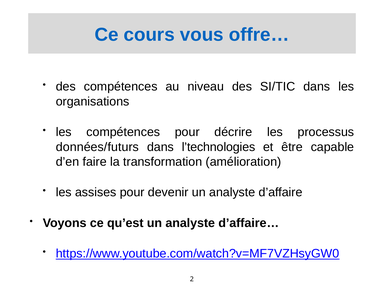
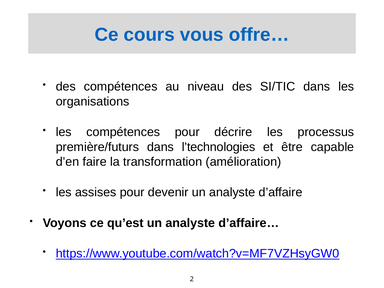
données/futurs: données/futurs -> première/futurs
